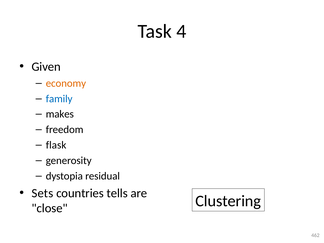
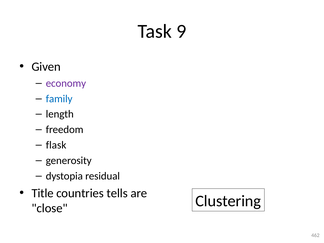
4: 4 -> 9
economy colour: orange -> purple
makes: makes -> length
Sets: Sets -> Title
